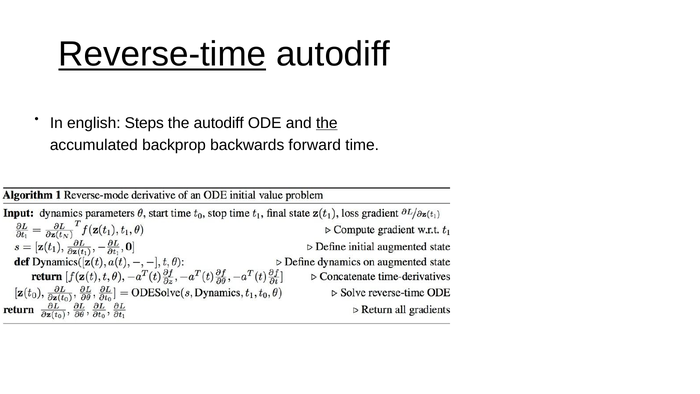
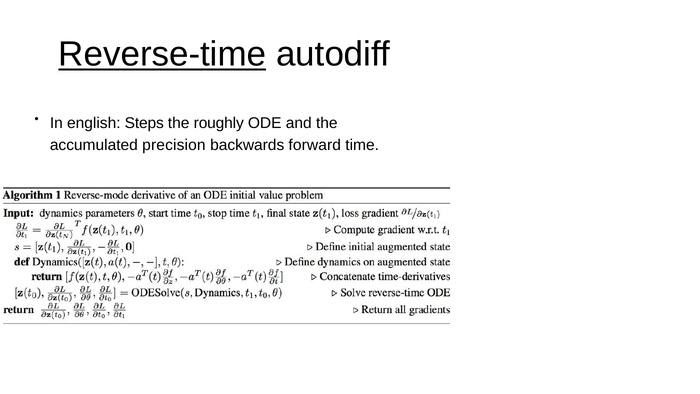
the autodiff: autodiff -> roughly
the at (327, 123) underline: present -> none
backprop: backprop -> precision
